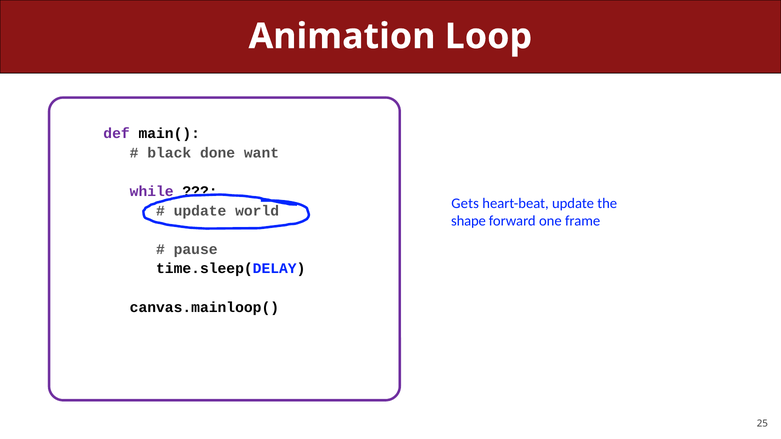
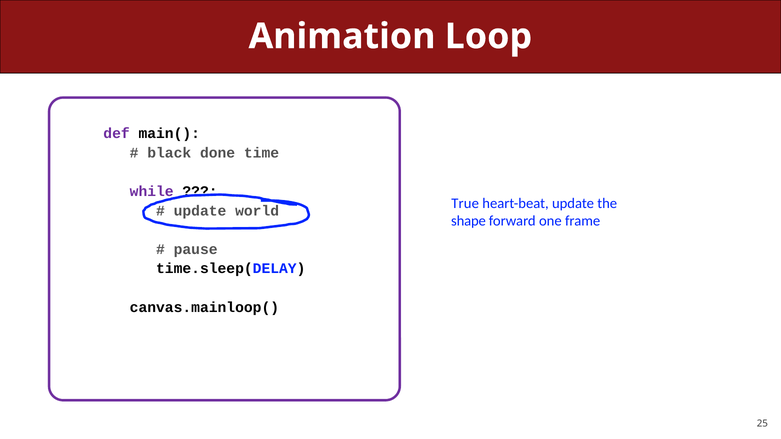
want: want -> time
Gets: Gets -> True
